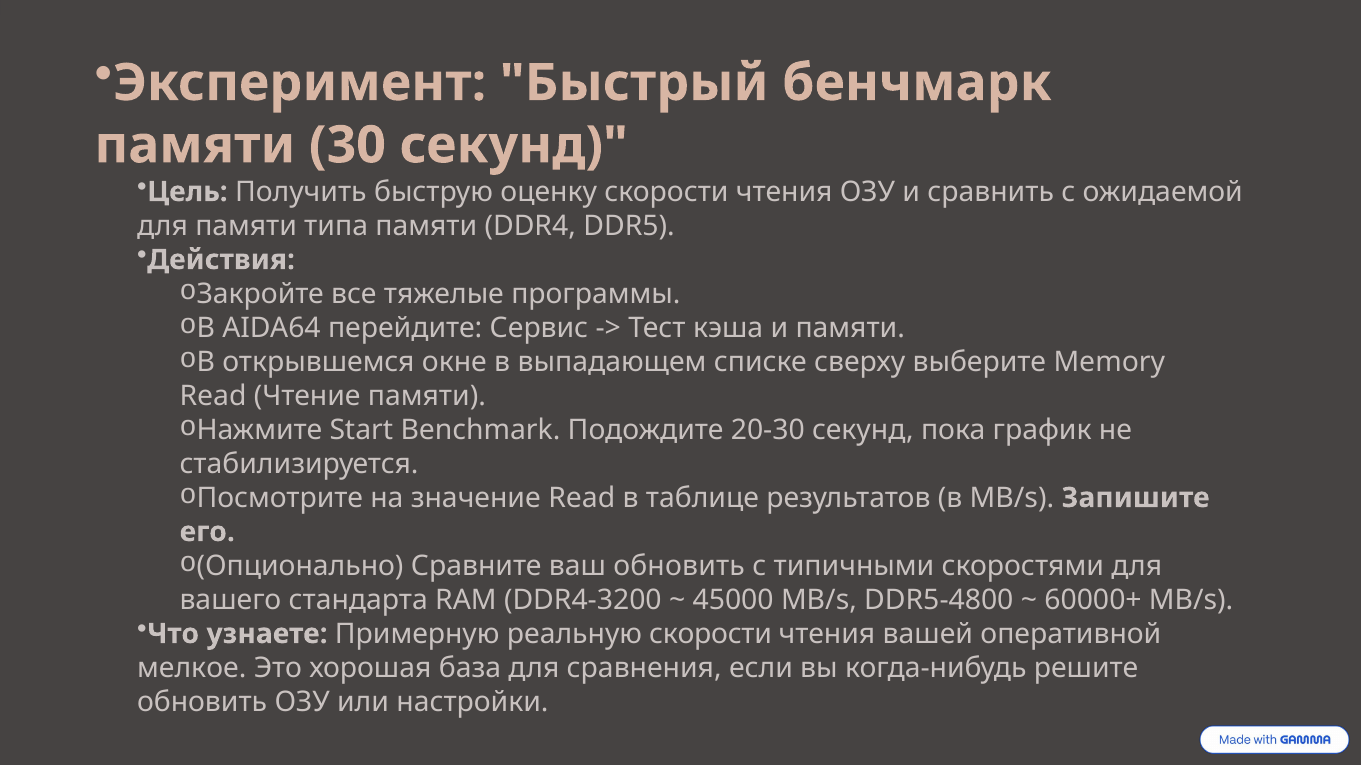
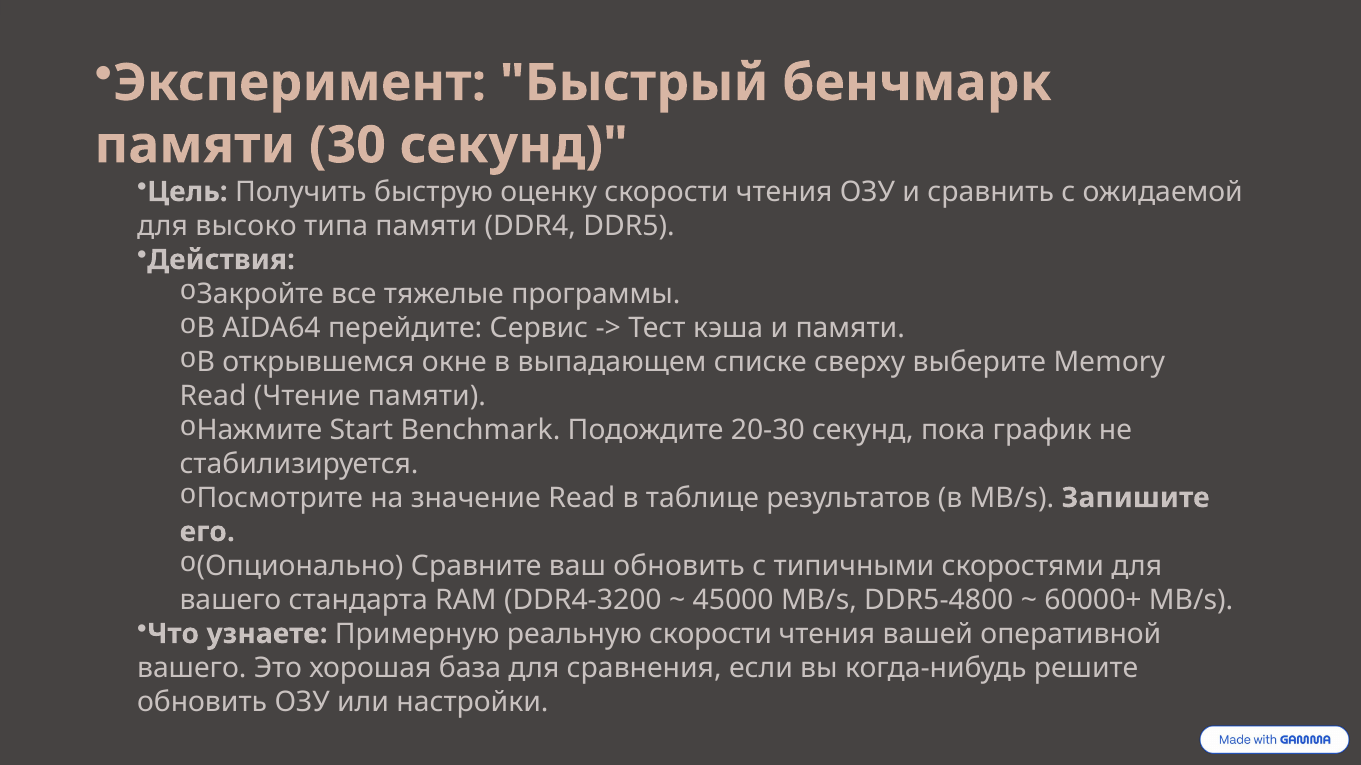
для памяти: памяти -> высоко
мелкое at (192, 668): мелкое -> вашего
